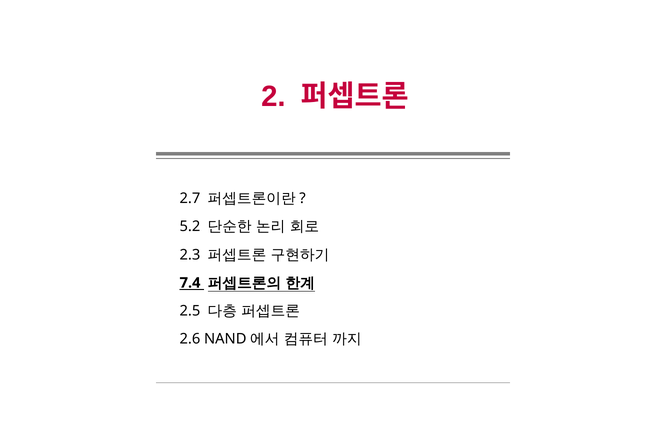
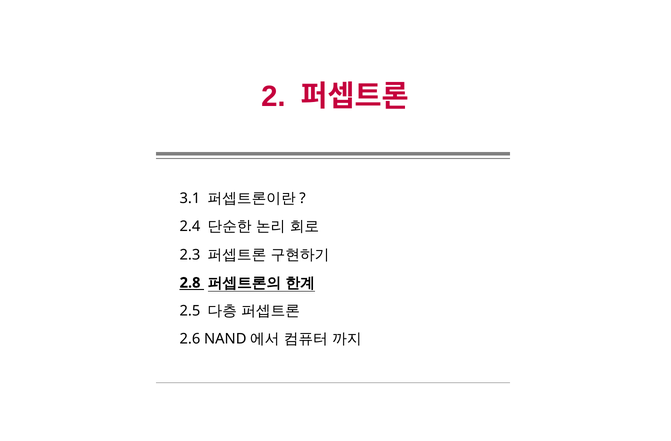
2.7: 2.7 -> 3.1
5.2: 5.2 -> 2.4
7.4: 7.4 -> 2.8
